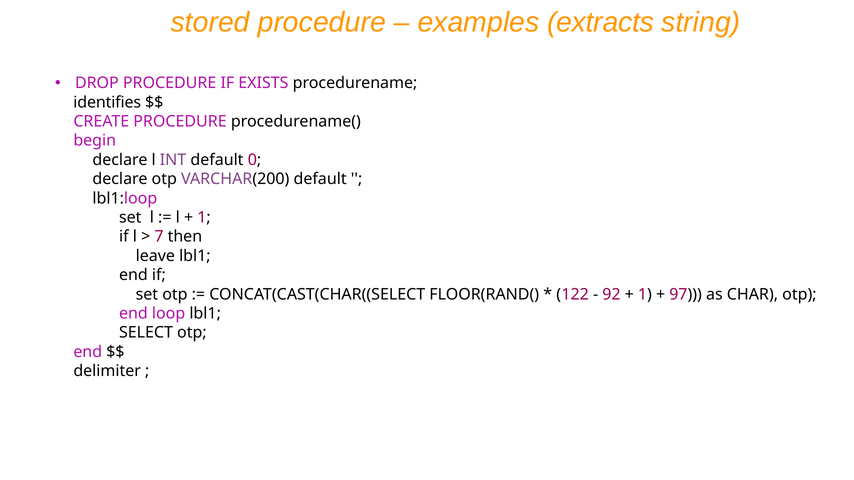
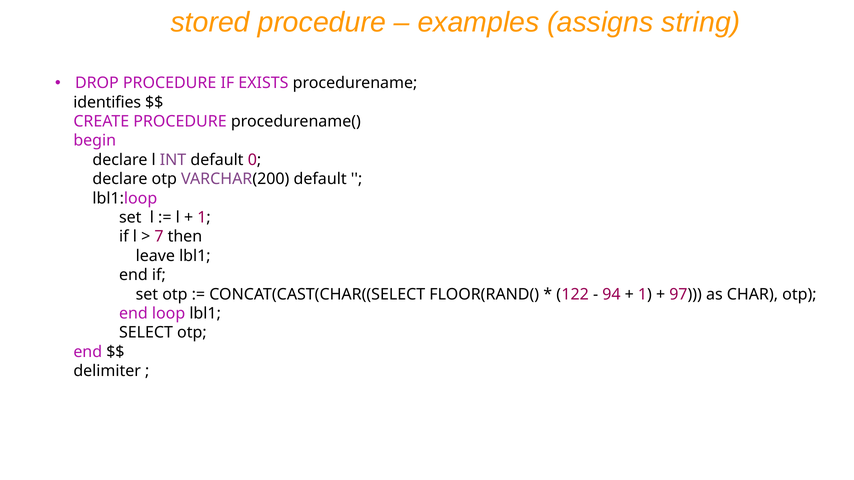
extracts: extracts -> assigns
92: 92 -> 94
